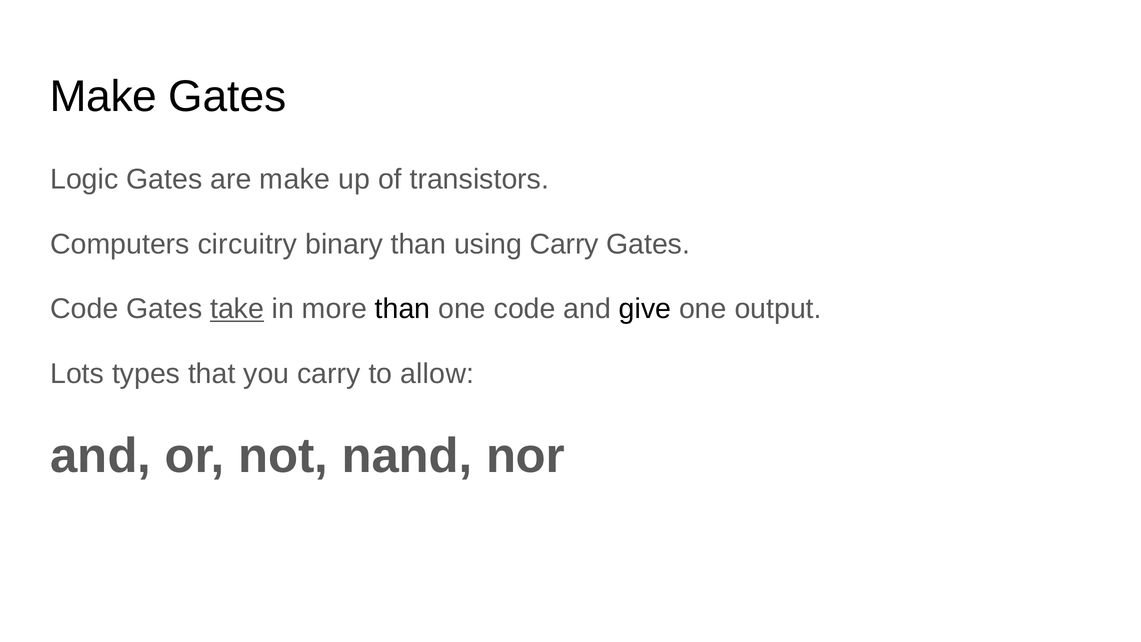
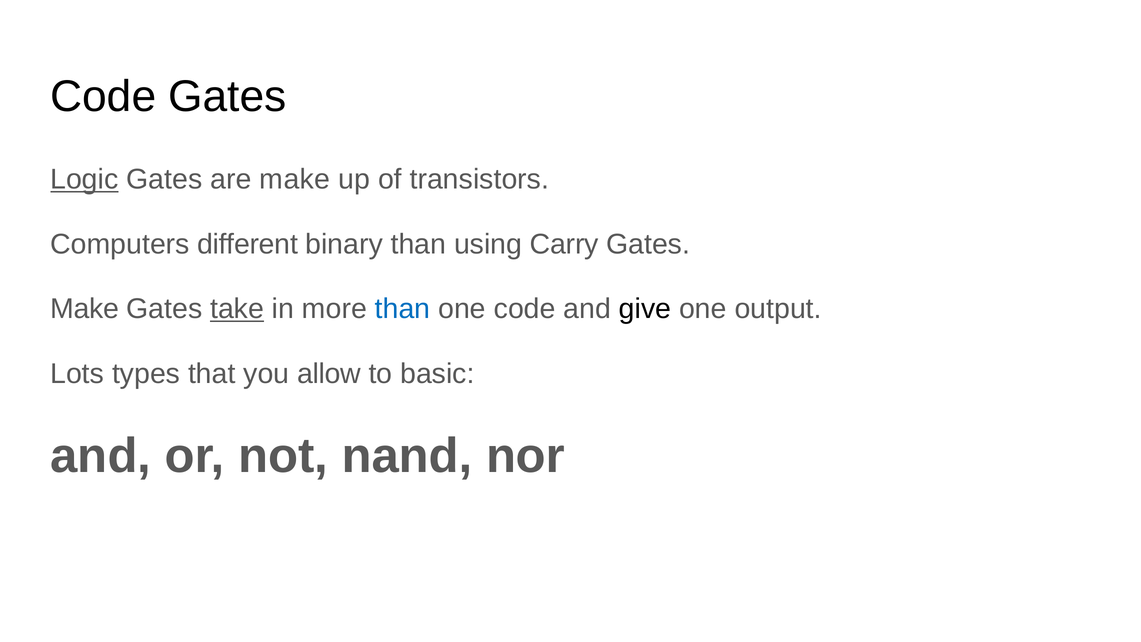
Make at (103, 97): Make -> Code
Logic underline: none -> present
circuitry: circuitry -> different
Code at (84, 309): Code -> Make
than at (403, 309) colour: black -> blue
you carry: carry -> allow
allow: allow -> basic
